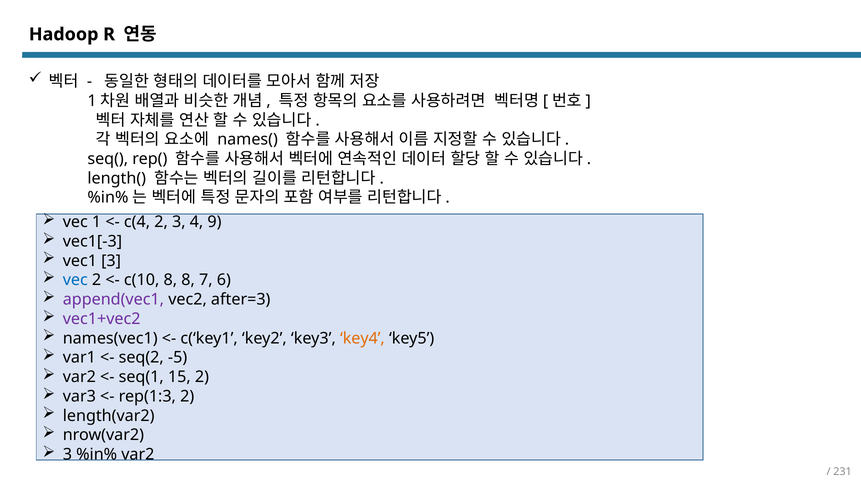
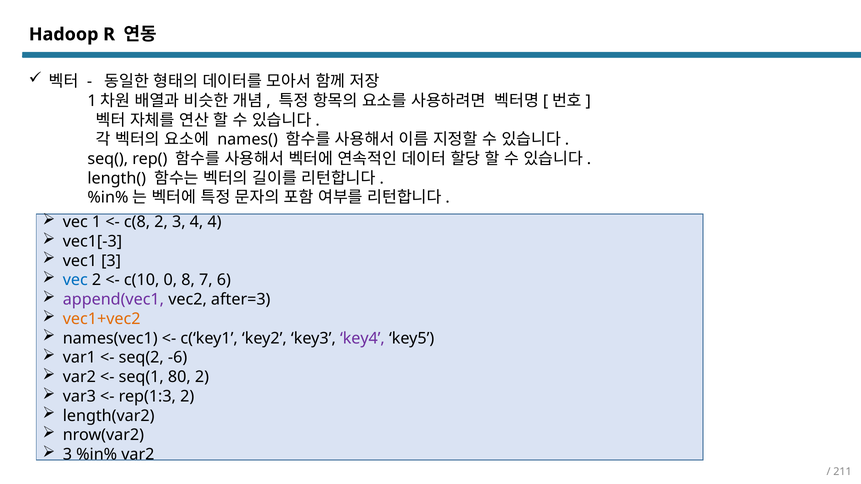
c(4: c(4 -> c(8
4 9: 9 -> 4
c(10 8: 8 -> 0
vec1+vec2 colour: purple -> orange
key4 colour: orange -> purple
-5: -5 -> -6
15: 15 -> 80
231: 231 -> 211
